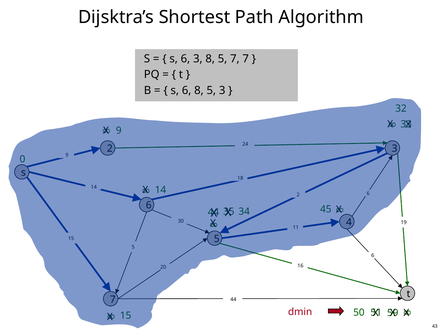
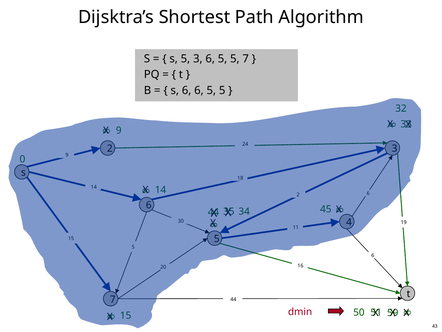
6 at (185, 59): 6 -> 5
3 8: 8 -> 6
7 at (235, 59): 7 -> 5
6 8: 8 -> 6
3 at (222, 90): 3 -> 5
